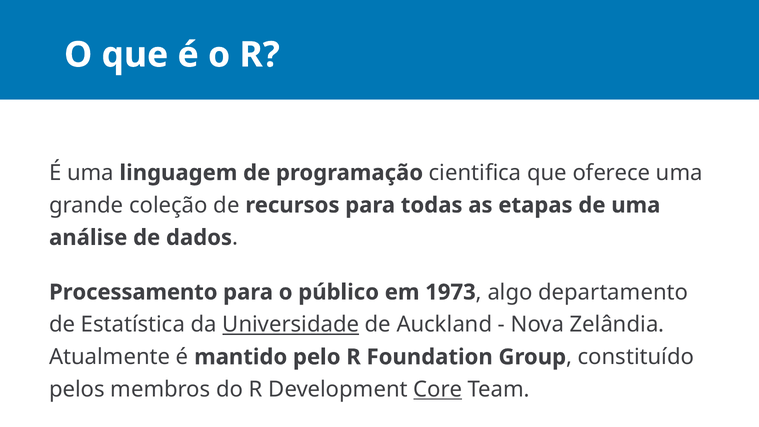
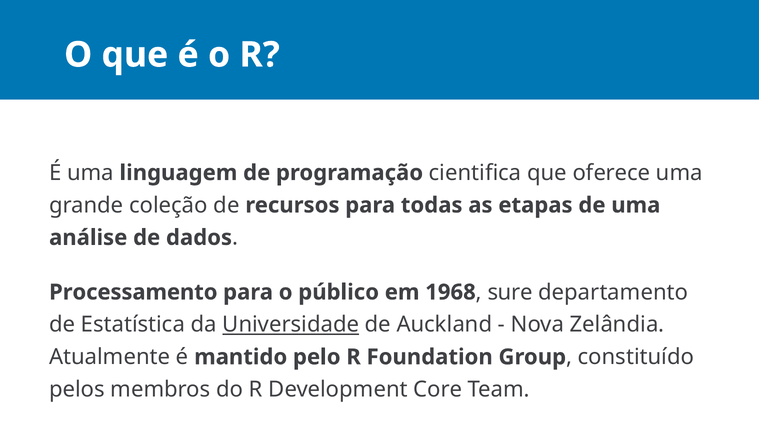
1973: 1973 -> 1968
algo: algo -> sure
Core underline: present -> none
